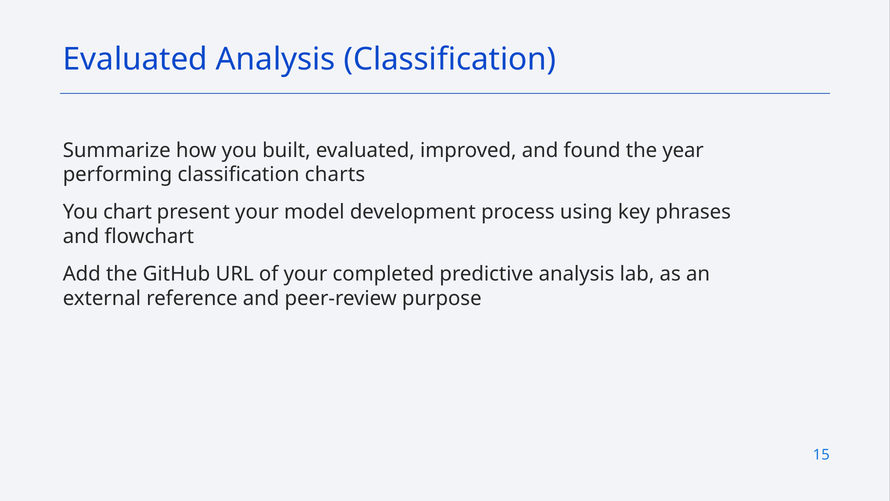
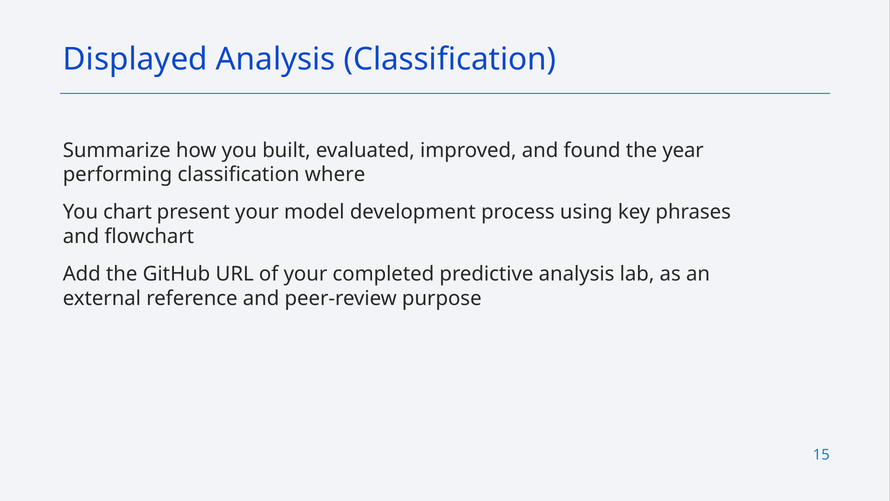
Evaluated at (135, 59): Evaluated -> Displayed
charts: charts -> where
